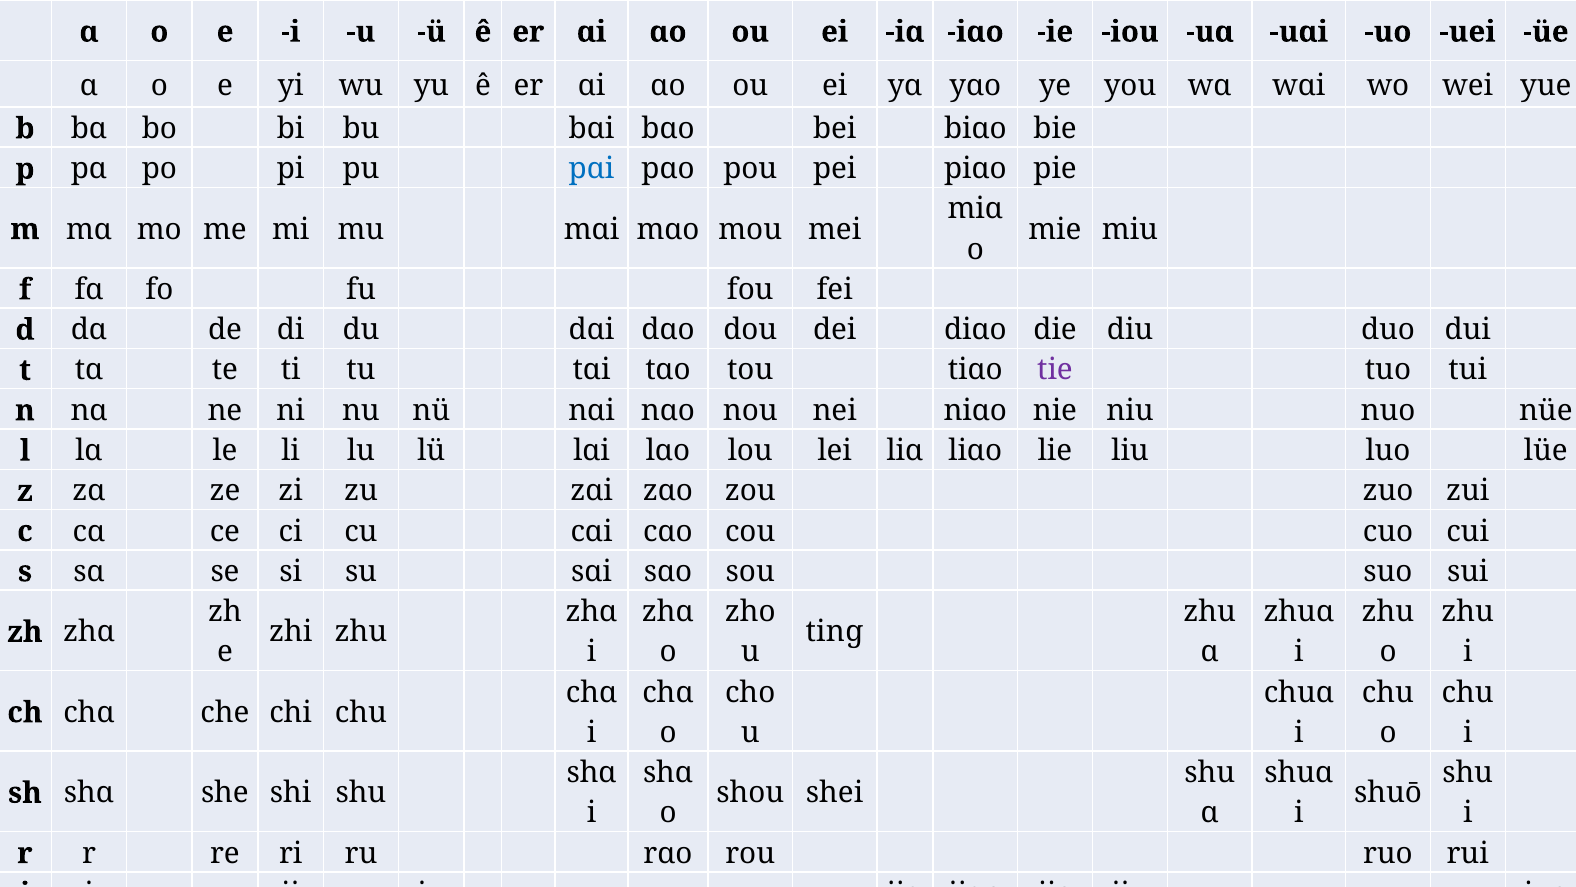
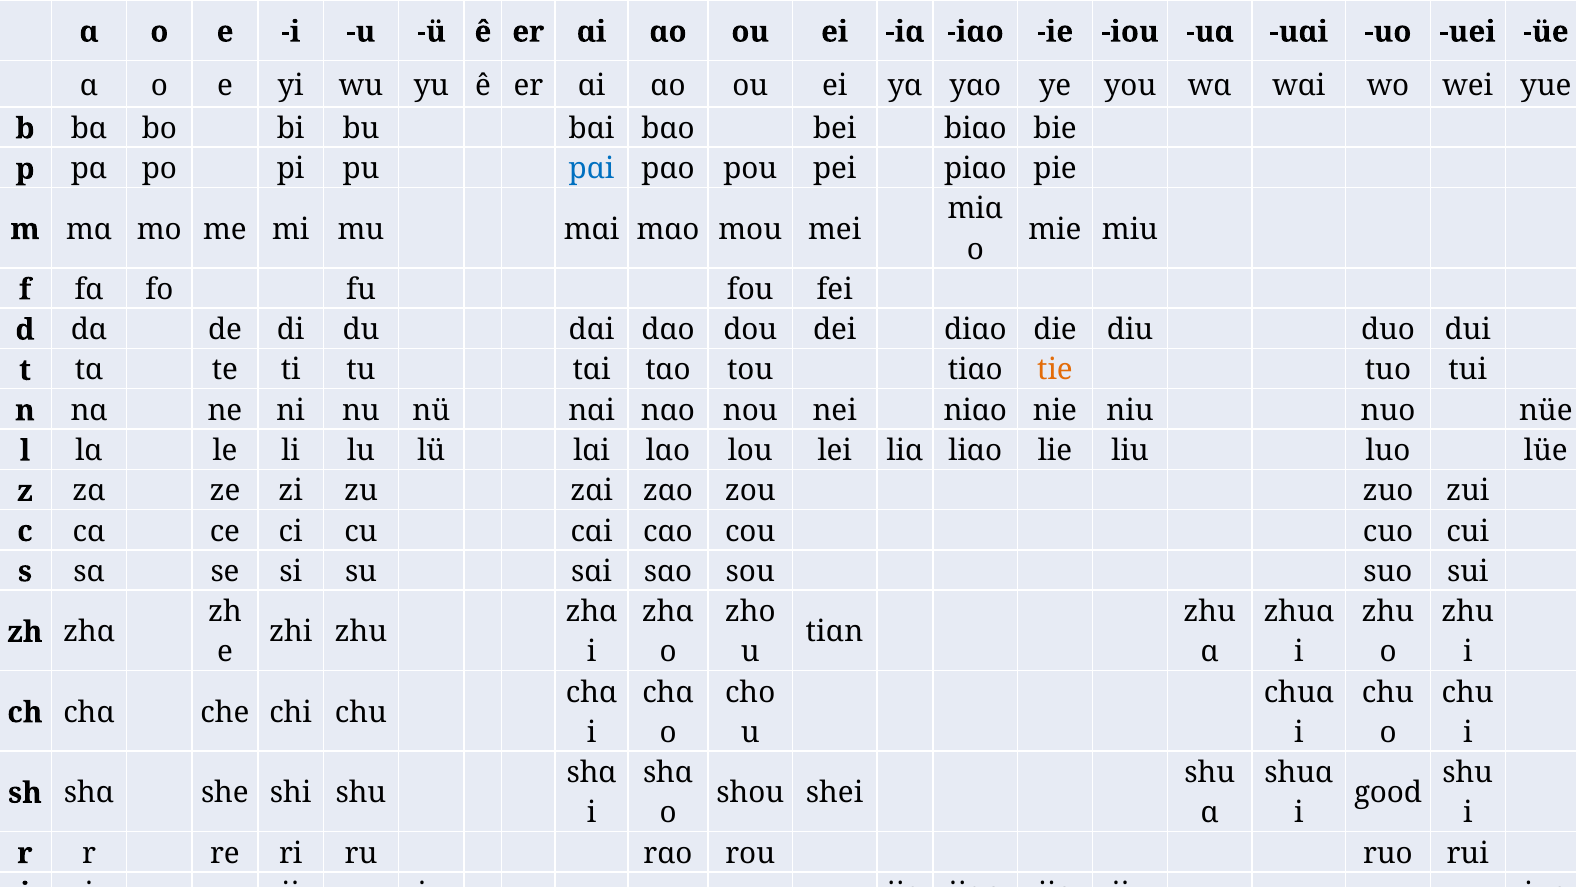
tie colour: purple -> orange
tinɡ: tinɡ -> tiɑn
shuō: shuō -> good
